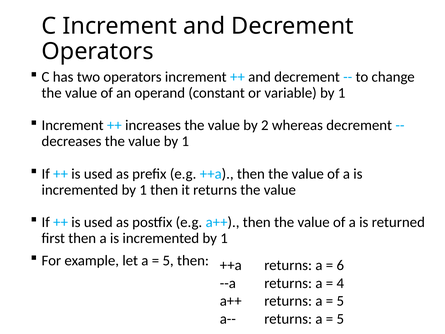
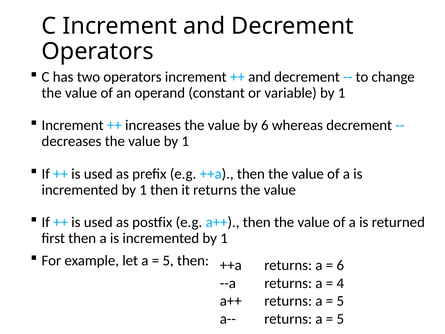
by 2: 2 -> 6
